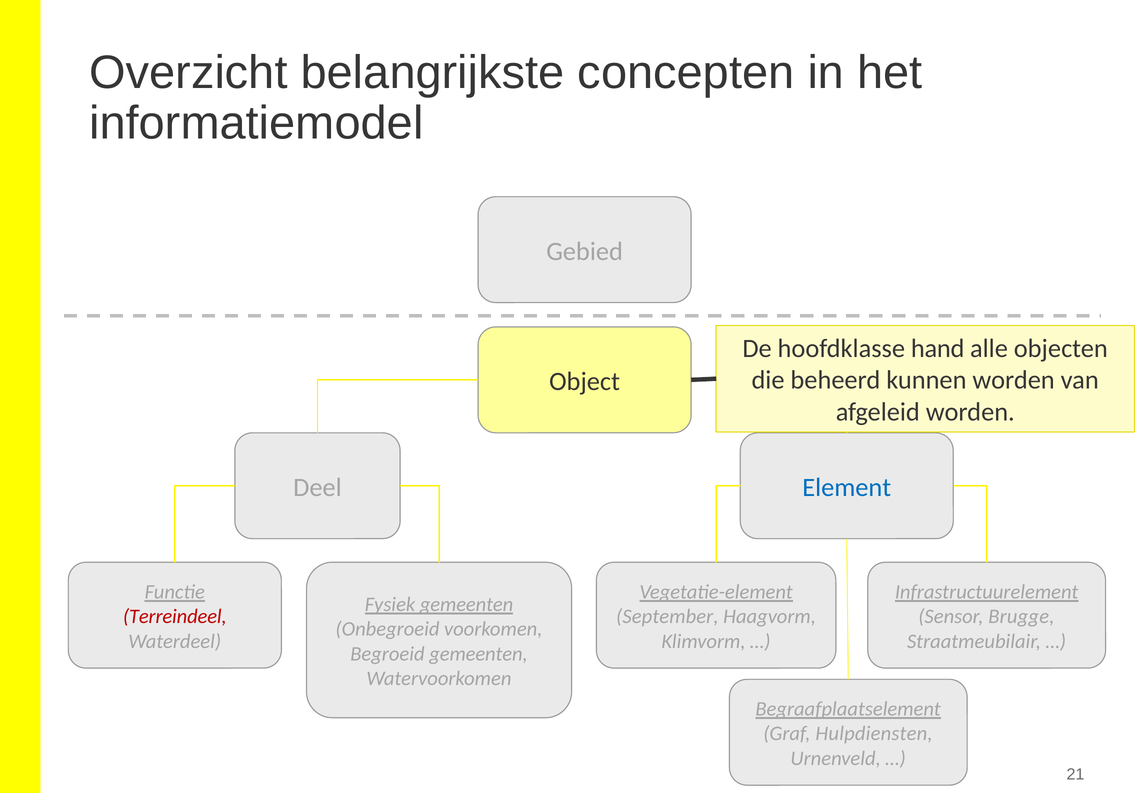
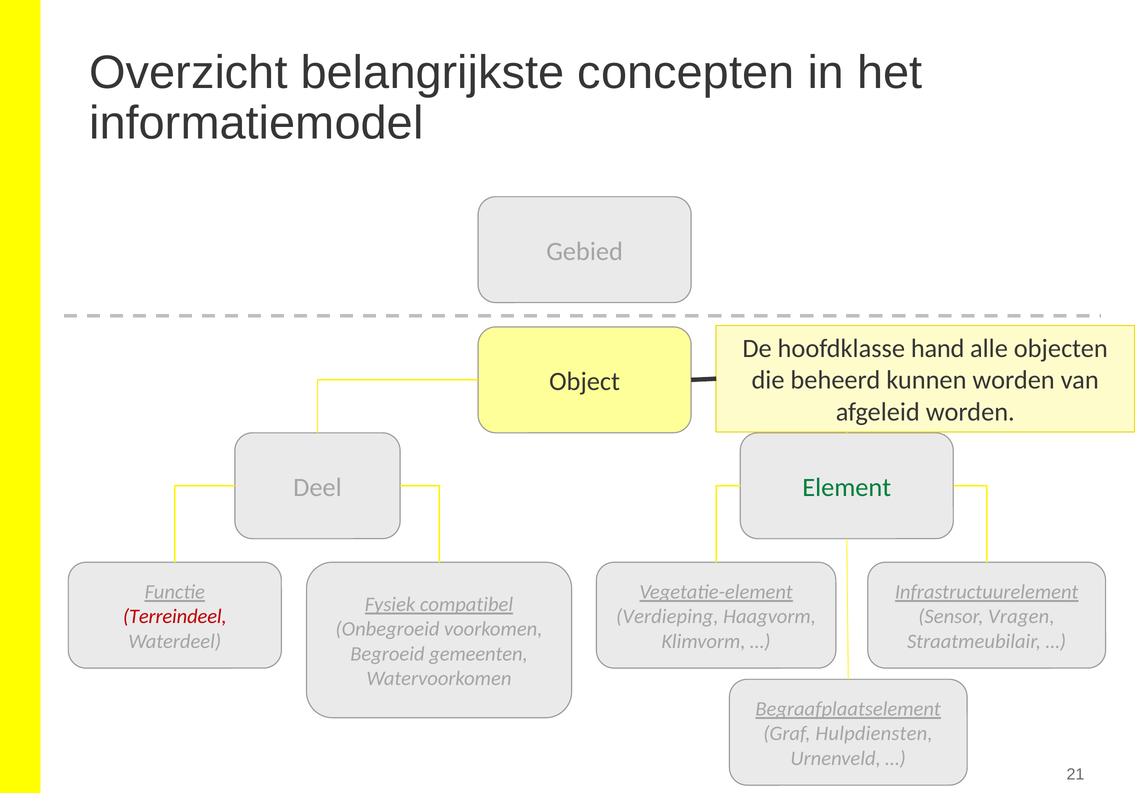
Element colour: blue -> green
Fysiek gemeenten: gemeenten -> compatibel
September: September -> Verdieping
Brugge: Brugge -> Vragen
